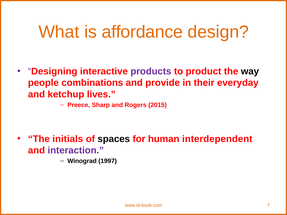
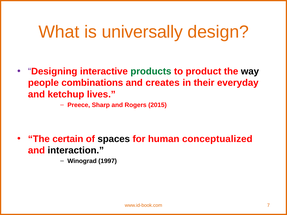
affordance: affordance -> universally
products colour: purple -> green
provide: provide -> creates
initials: initials -> certain
interdependent: interdependent -> conceptualized
interaction colour: purple -> black
